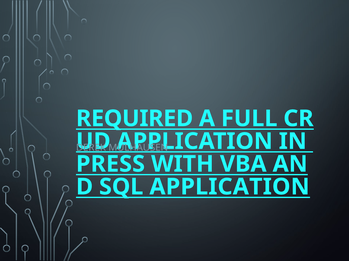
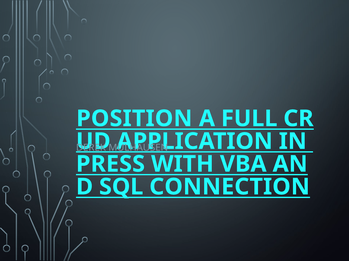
REQUIRED: REQUIRED -> POSITION
SQL APPLICATION: APPLICATION -> CONNECTION
